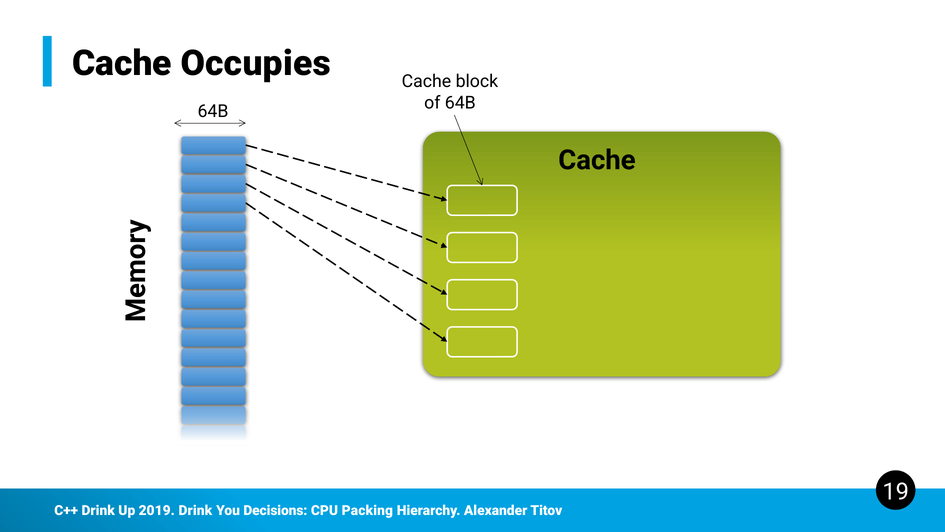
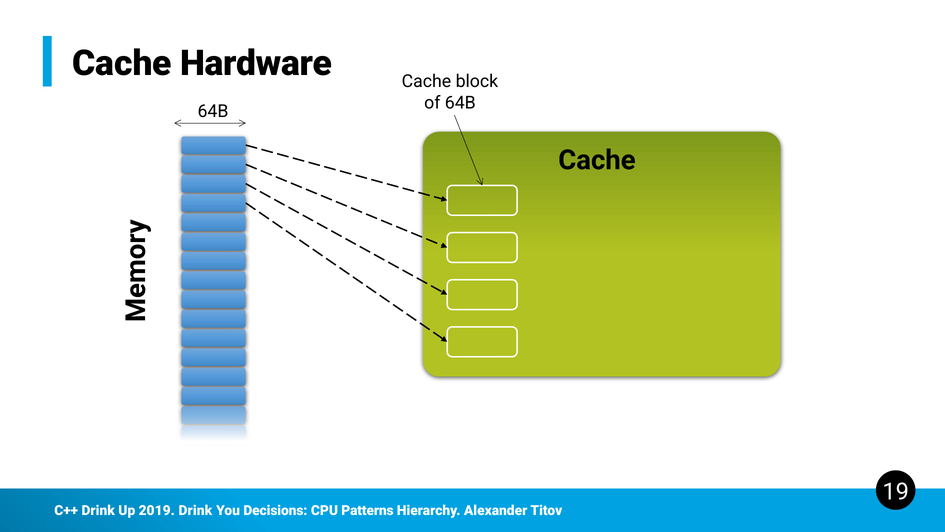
Occupies: Occupies -> Hardware
Packing: Packing -> Patterns
